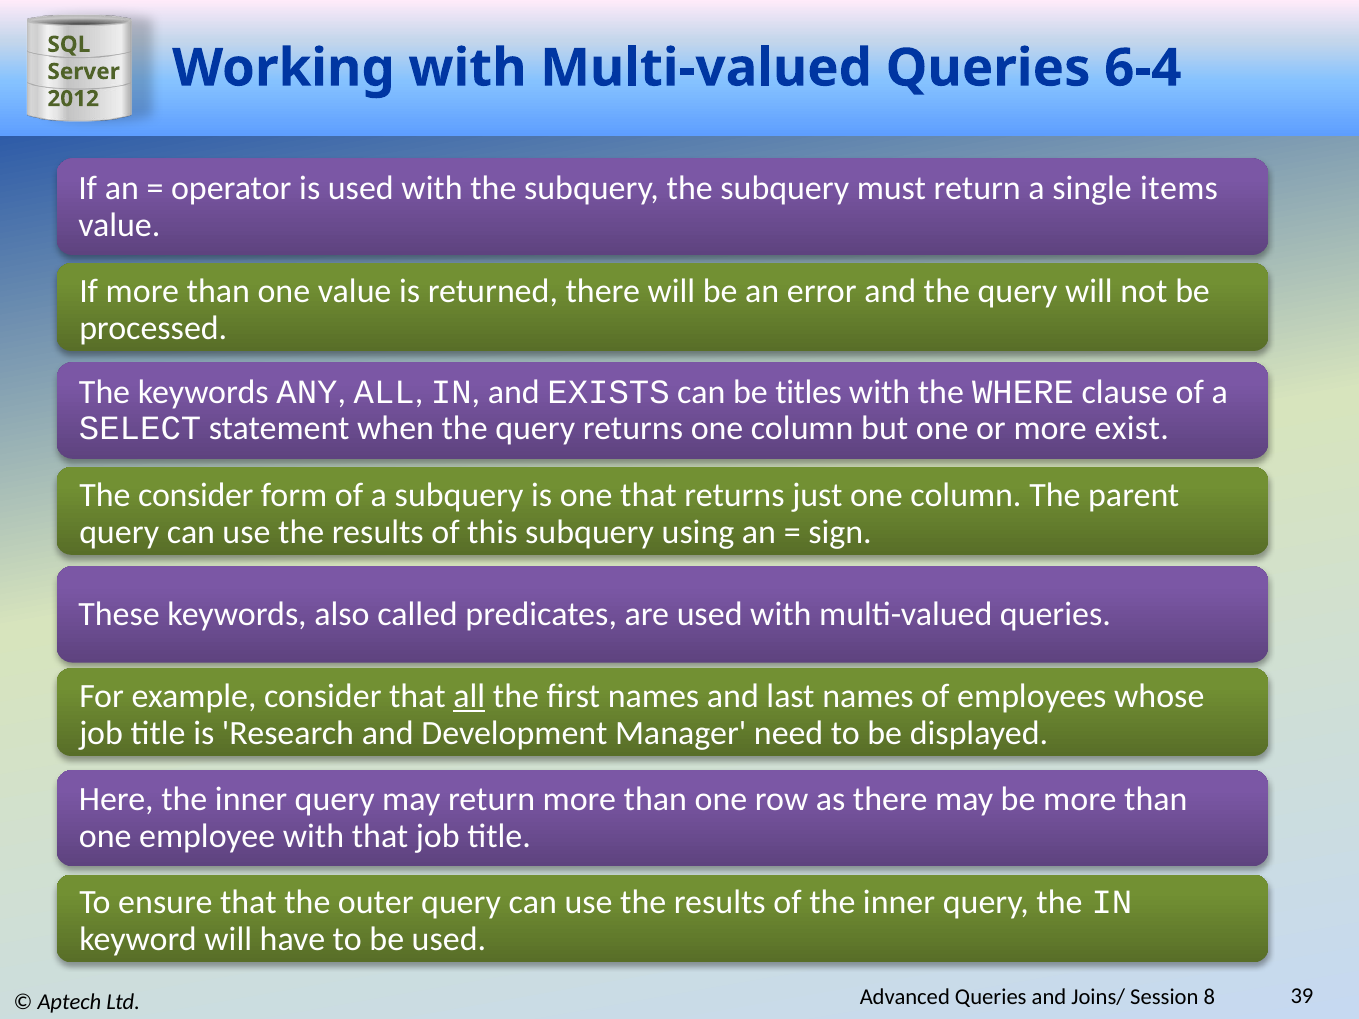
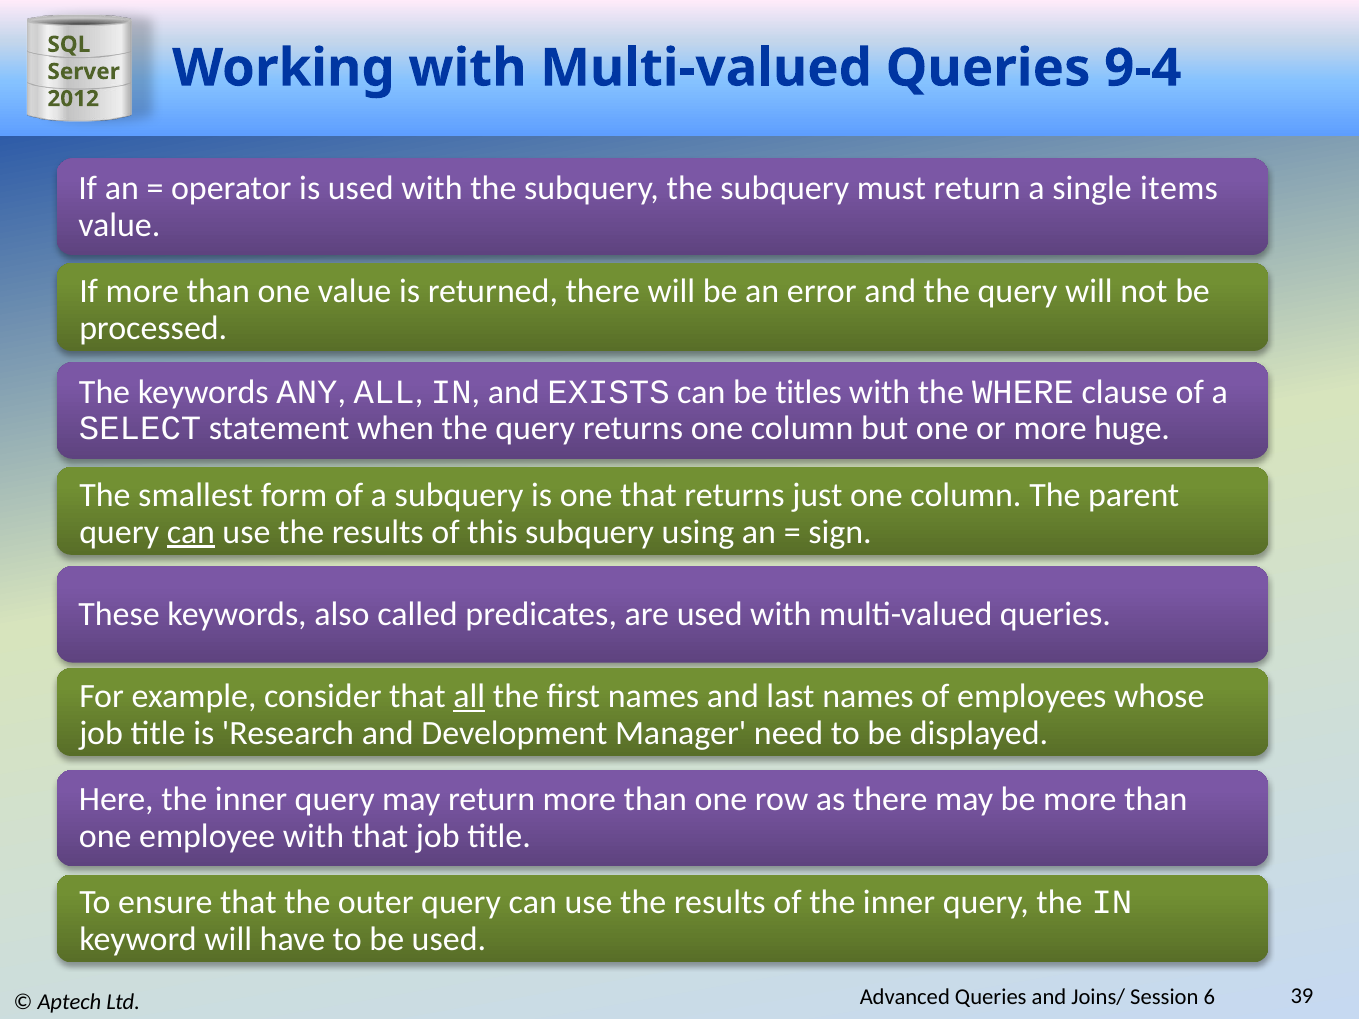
6-4: 6-4 -> 9-4
exist: exist -> huge
The consider: consider -> smallest
can at (191, 532) underline: none -> present
8: 8 -> 6
